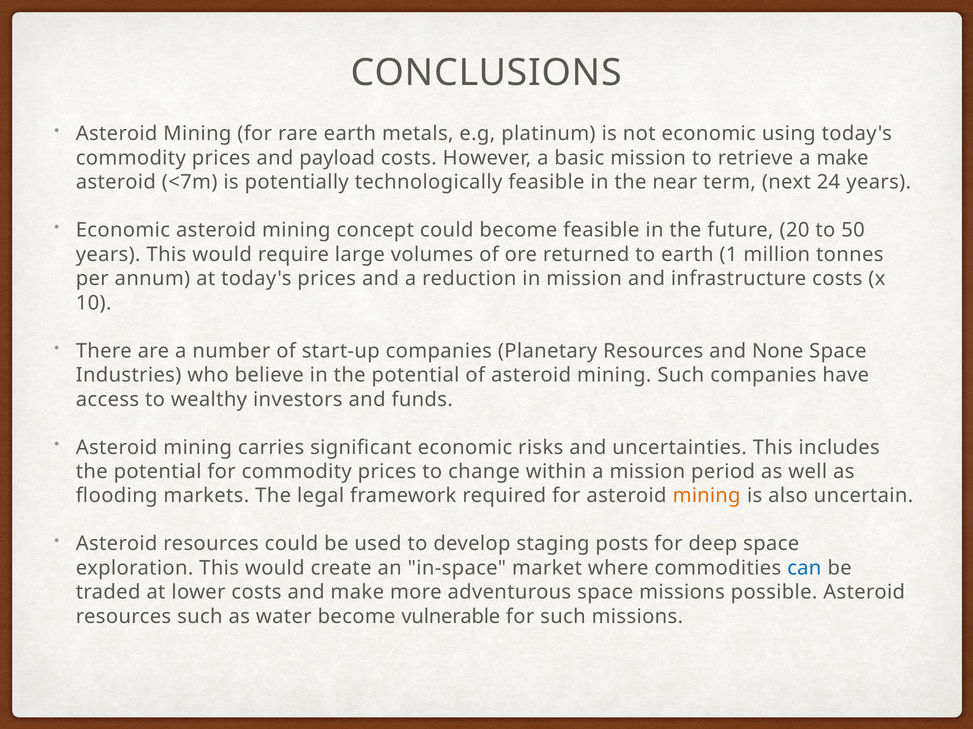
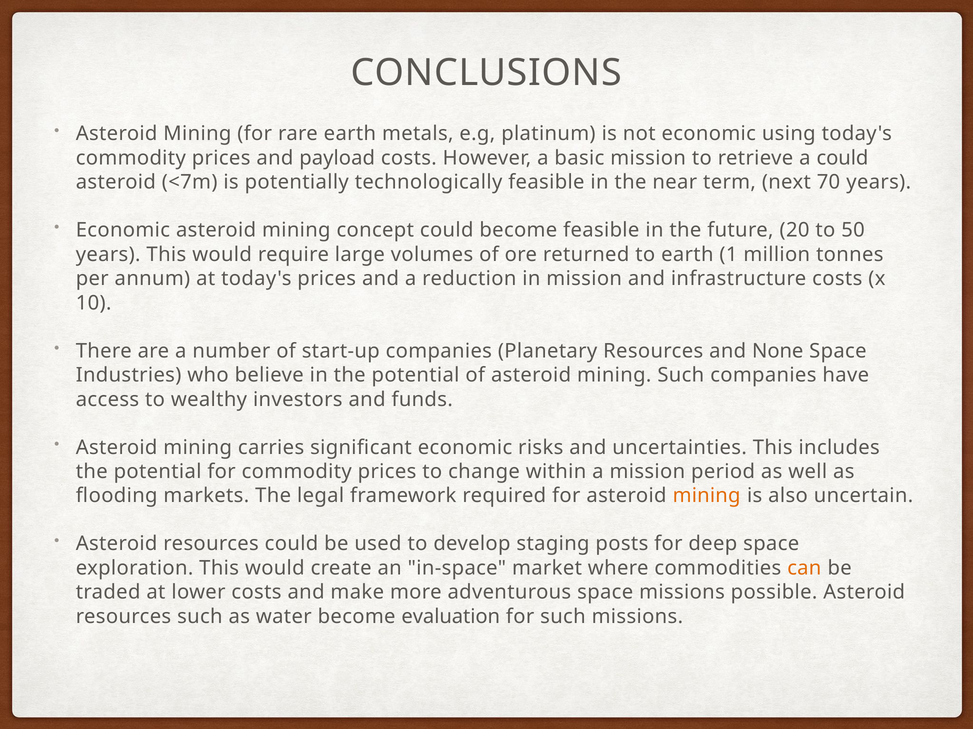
a make: make -> could
24: 24 -> 70
can colour: blue -> orange
vulnerable: vulnerable -> evaluation
